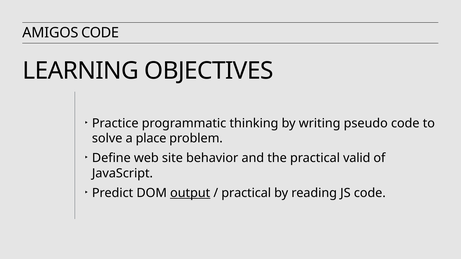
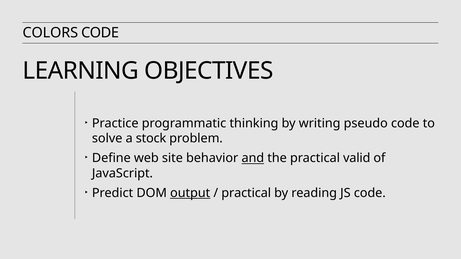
AMIGOS: AMIGOS -> COLORS
place: place -> stock
and underline: none -> present
